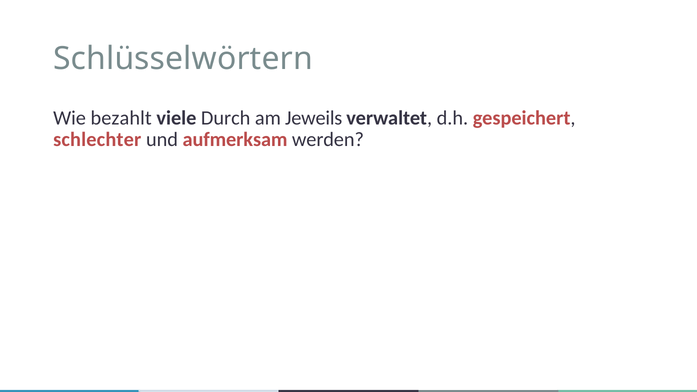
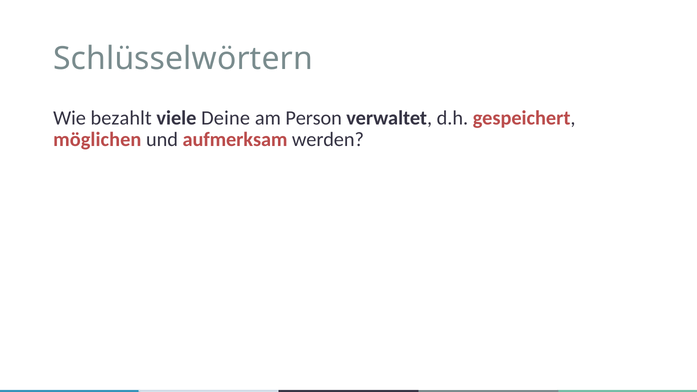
Durch: Durch -> Deine
Jeweils: Jeweils -> Person
schlechter: schlechter -> möglichen
